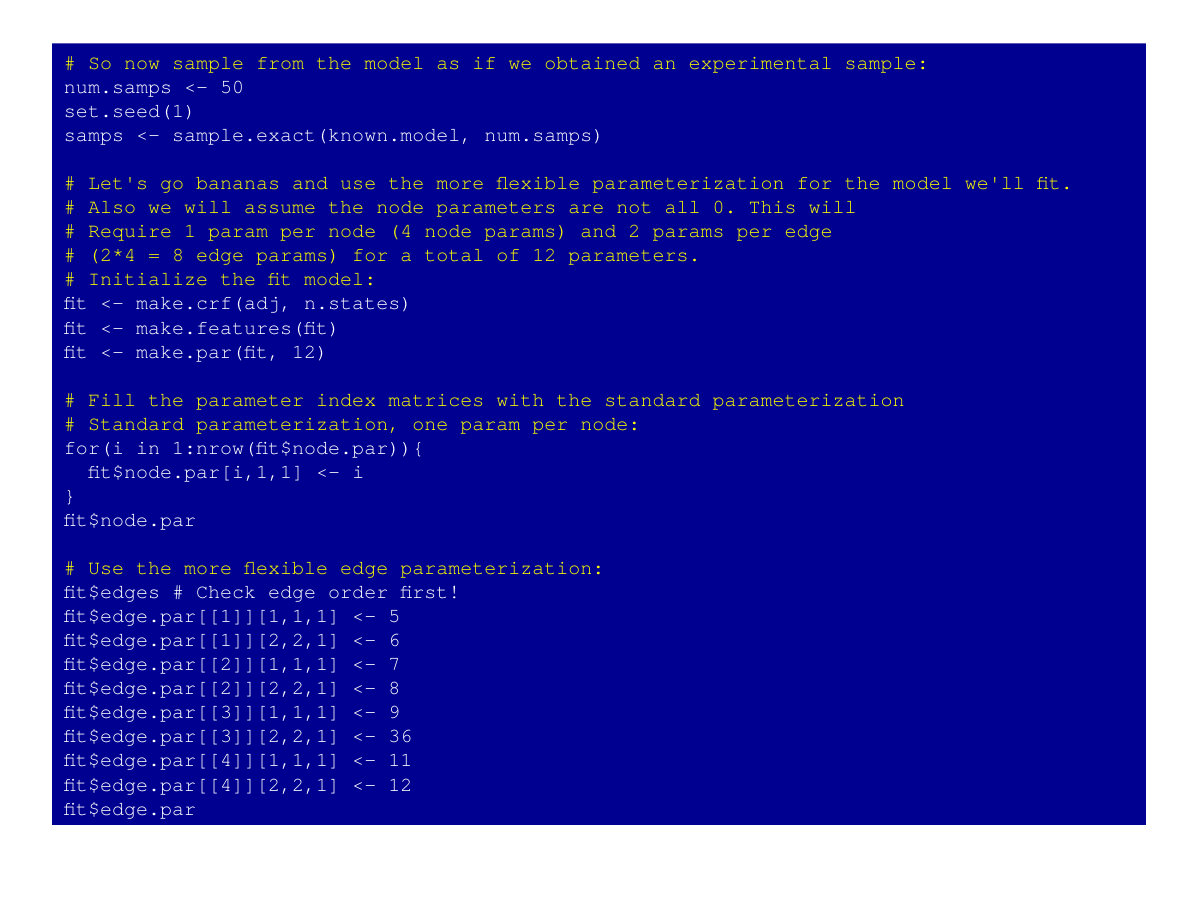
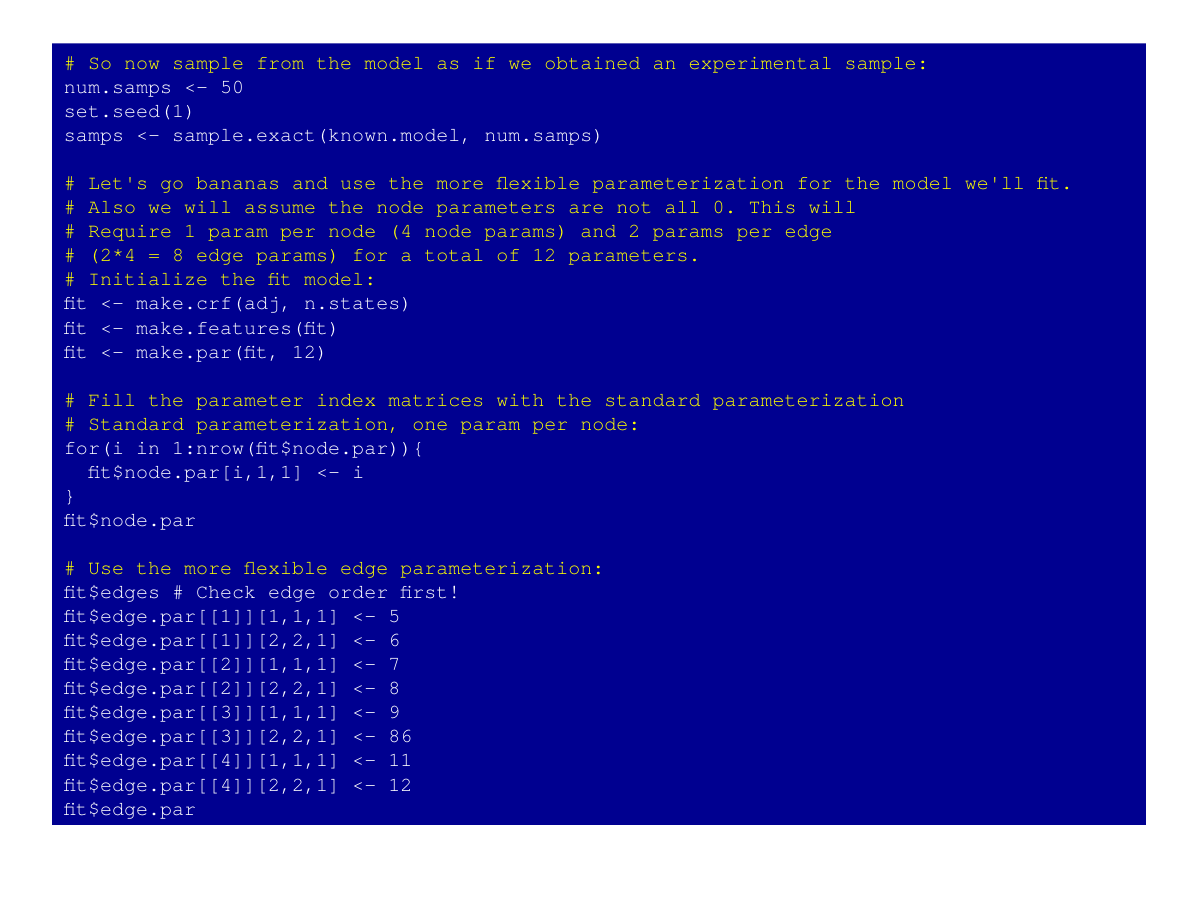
36: 36 -> 86
